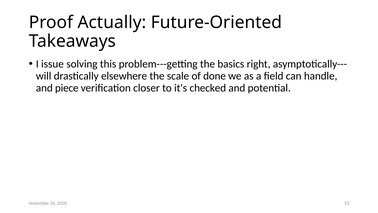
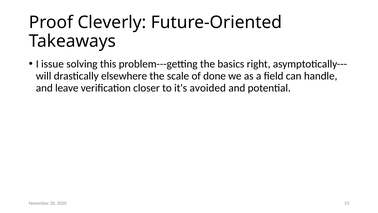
Actually: Actually -> Cleverly
piece: piece -> leave
checked: checked -> avoided
